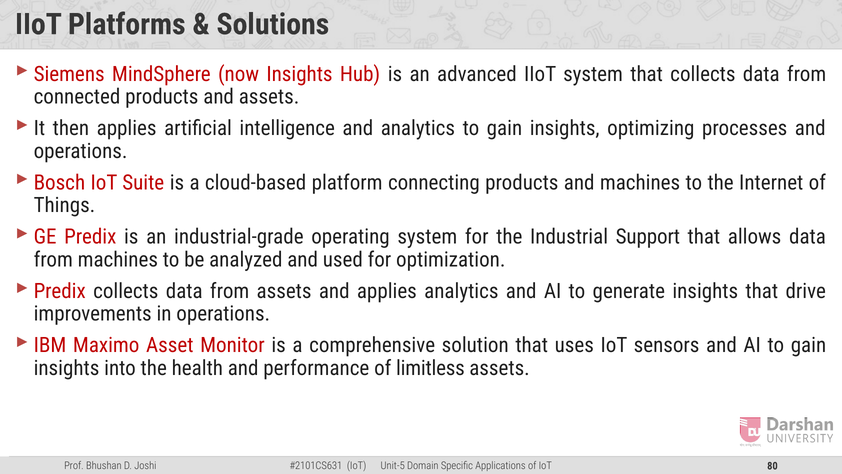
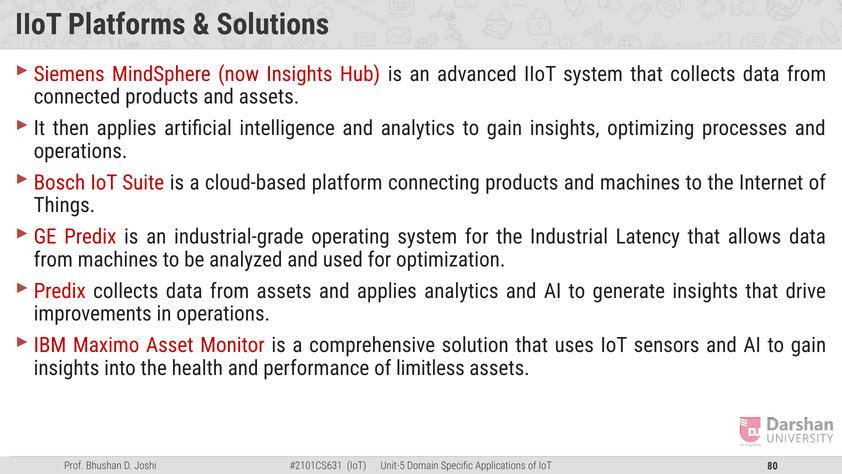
Support: Support -> Latency
